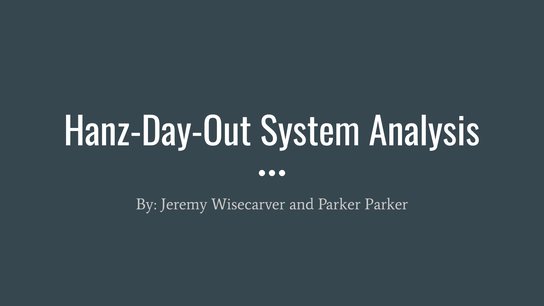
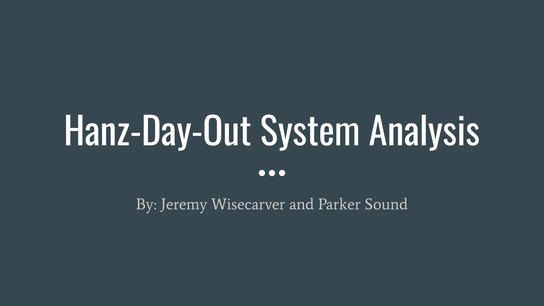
Parker Parker: Parker -> Sound
